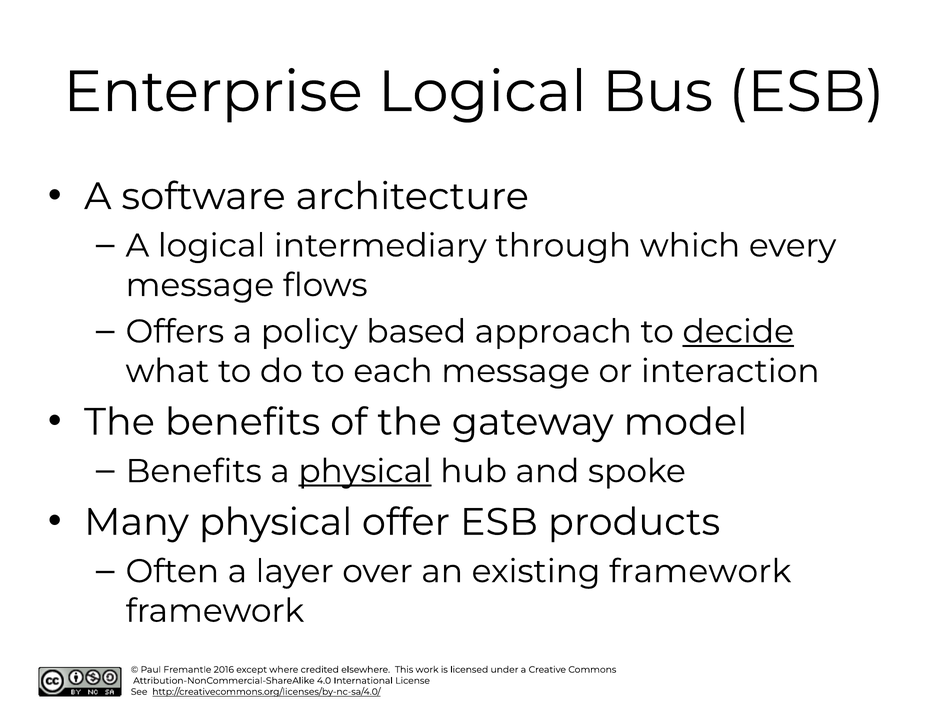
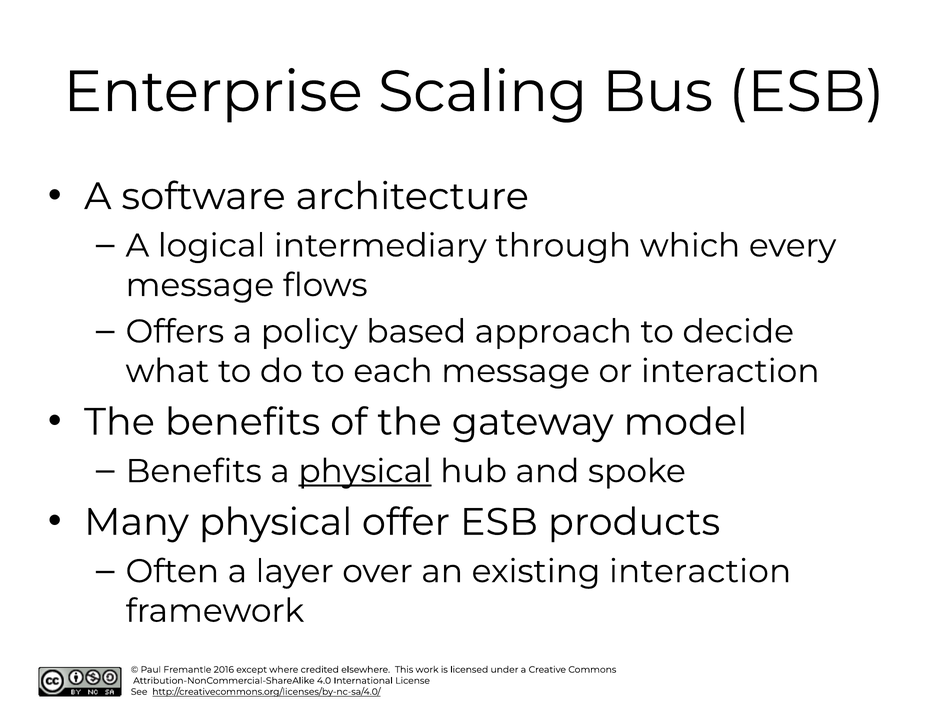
Enterprise Logical: Logical -> Scaling
decide underline: present -> none
existing framework: framework -> interaction
